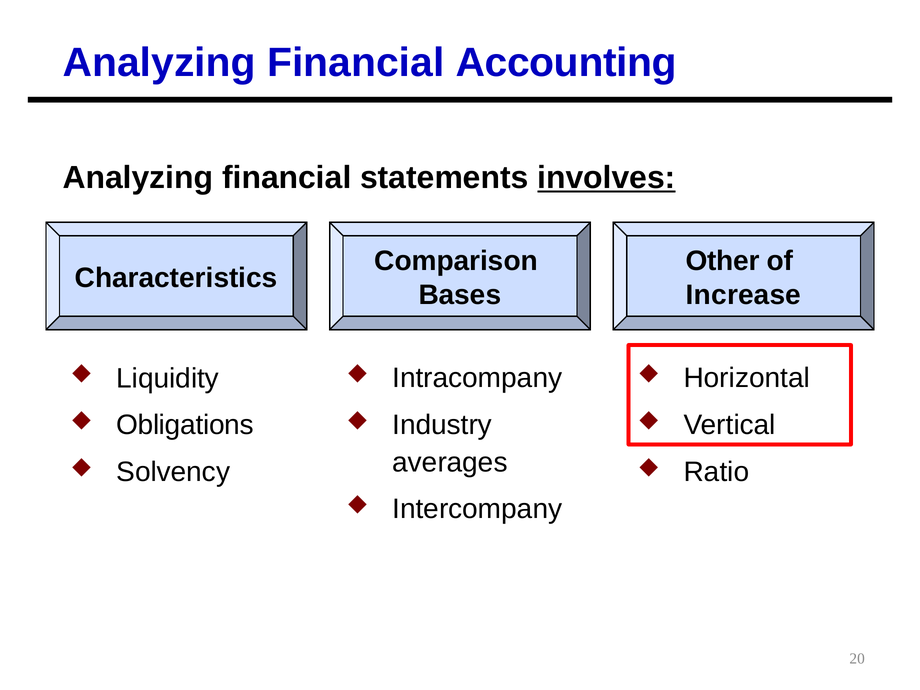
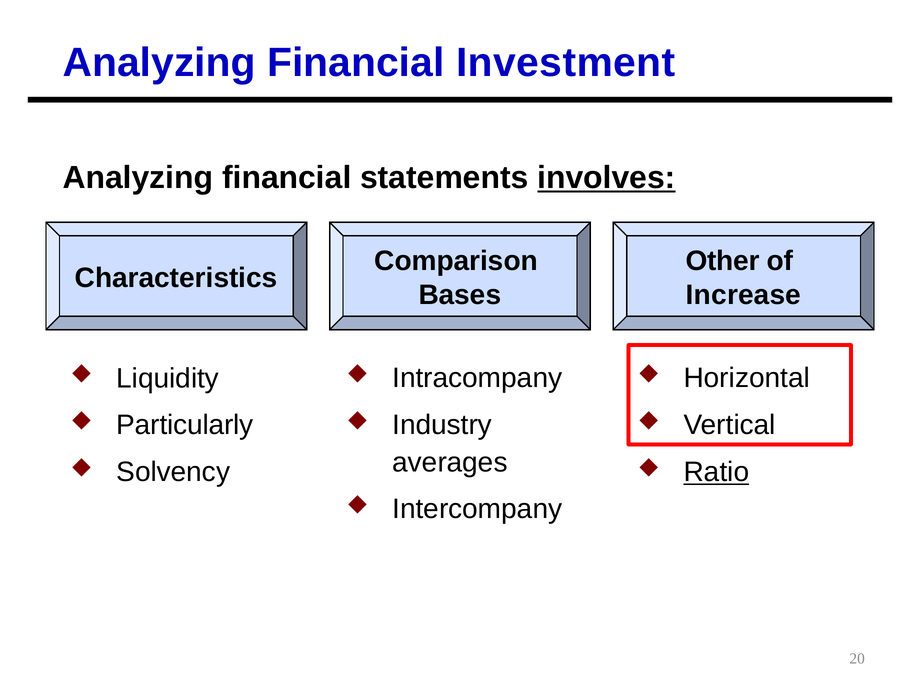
Accounting: Accounting -> Investment
Obligations: Obligations -> Particularly
Ratio underline: none -> present
